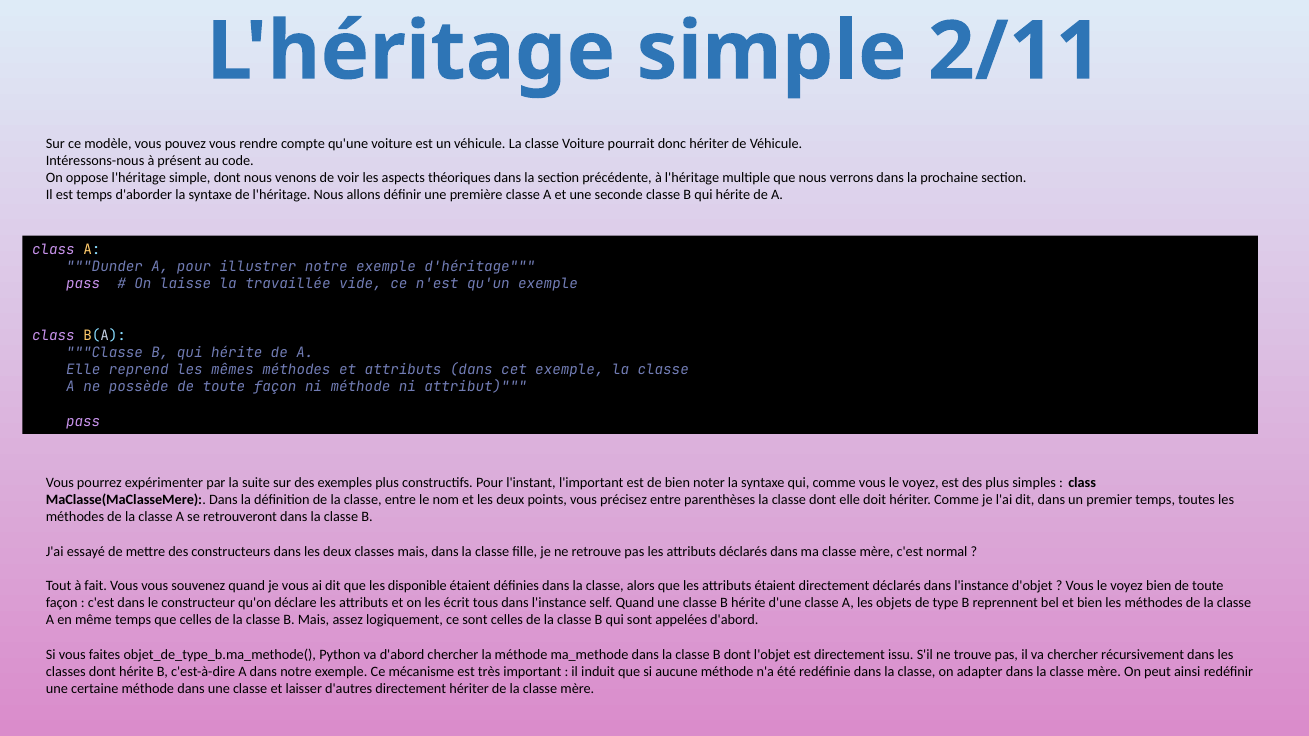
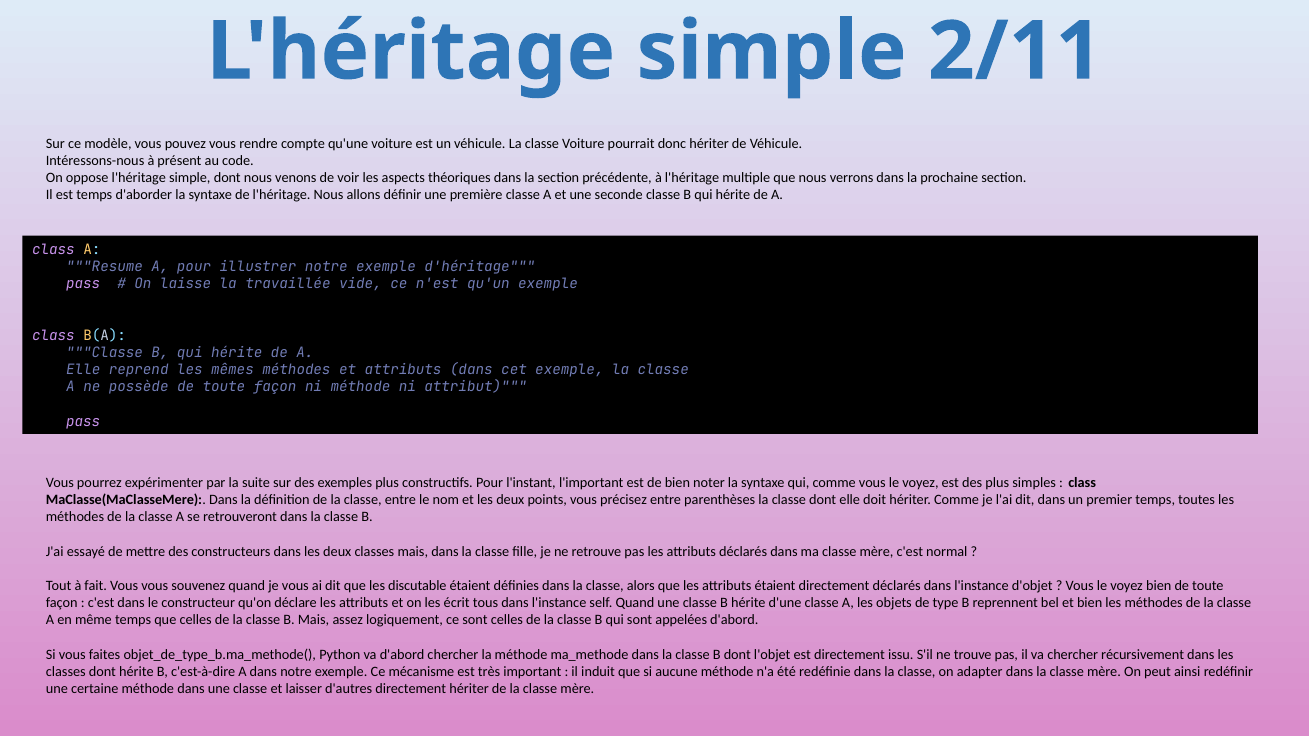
Dunder: Dunder -> Resume
disponible: disponible -> discutable
